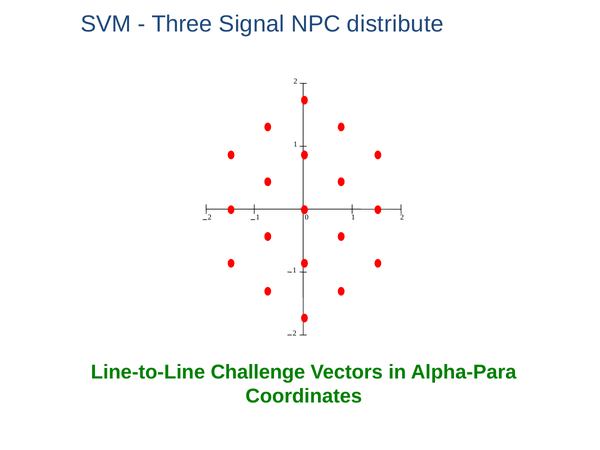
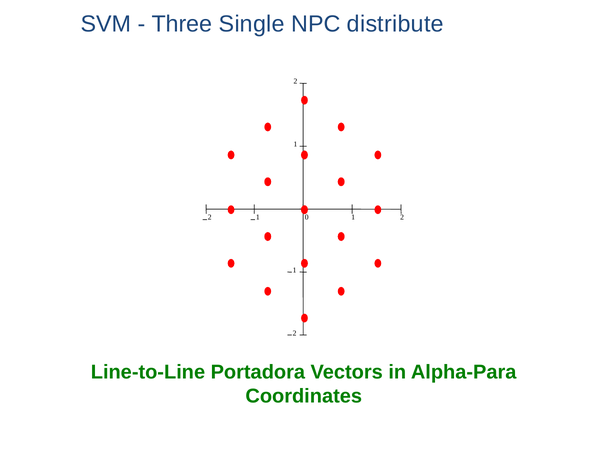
Signal: Signal -> Single
Challenge: Challenge -> Portadora
